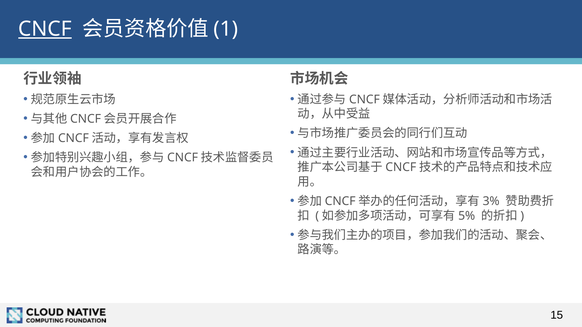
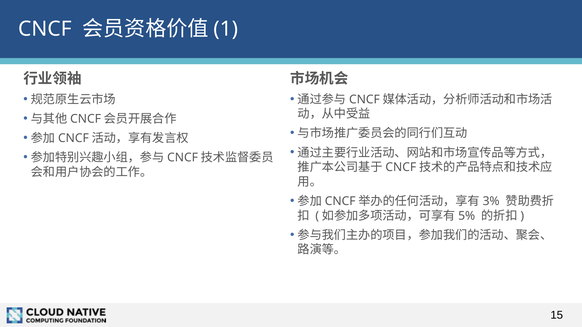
CNCF underline: present -> none
